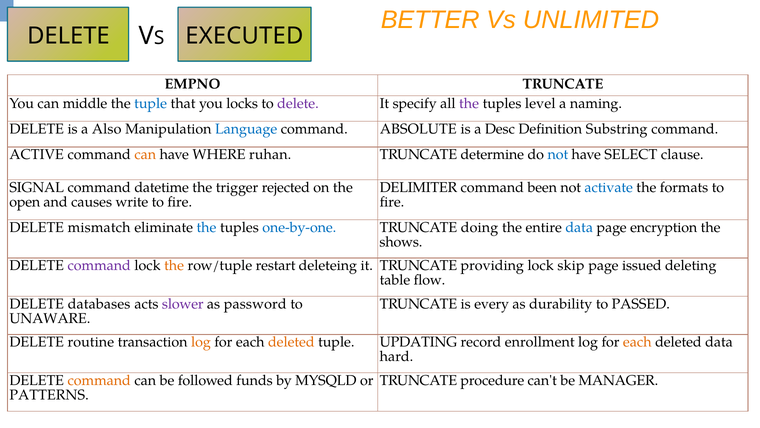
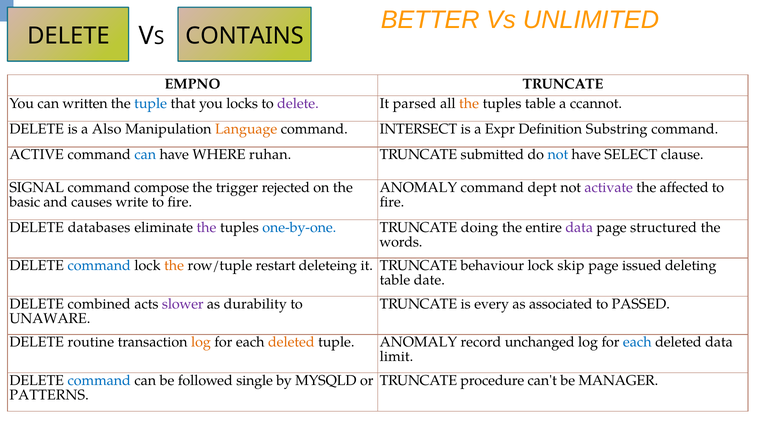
EXECUTED: EXECUTED -> CONTAINS
middle: middle -> written
specify: specify -> parsed
the at (469, 103) colour: purple -> orange
tuples level: level -> table
naming: naming -> ccannot
Language colour: blue -> orange
ABSOLUTE: ABSOLUTE -> INTERSECT
Desc: Desc -> Expr
can at (145, 154) colour: orange -> blue
determine: determine -> submitted
datetime: datetime -> compose
DELIMITER at (418, 187): DELIMITER -> ANOMALY
been: been -> dept
activate colour: blue -> purple
formats: formats -> affected
open: open -> basic
mismatch: mismatch -> databases
the at (206, 227) colour: blue -> purple
data at (579, 227) colour: blue -> purple
encryption: encryption -> structured
shows: shows -> words
command at (99, 265) colour: purple -> blue
providing: providing -> behaviour
flow: flow -> date
databases: databases -> combined
password: password -> durability
durability: durability -> associated
tuple UPDATING: UPDATING -> ANOMALY
enrollment: enrollment -> unchanged
each at (637, 342) colour: orange -> blue
hard: hard -> limit
command at (99, 380) colour: orange -> blue
funds: funds -> single
